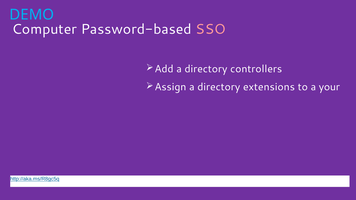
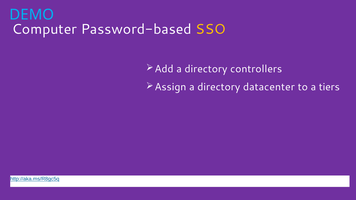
SSO colour: pink -> yellow
extensions: extensions -> datacenter
your: your -> tiers
